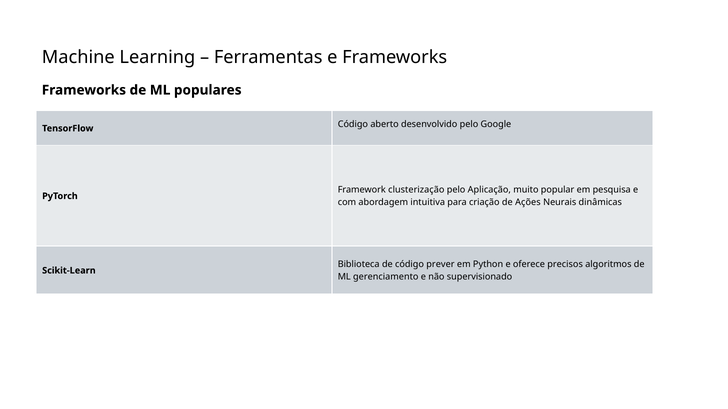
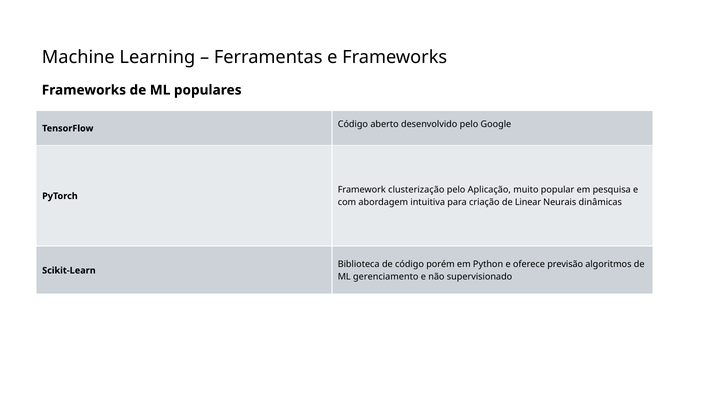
Ações: Ações -> Linear
prever: prever -> porém
precisos: precisos -> previsão
